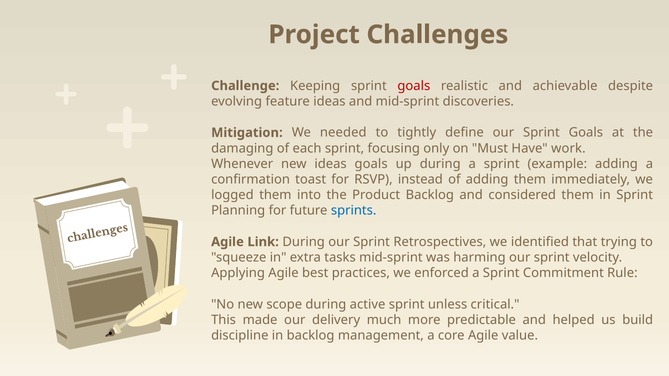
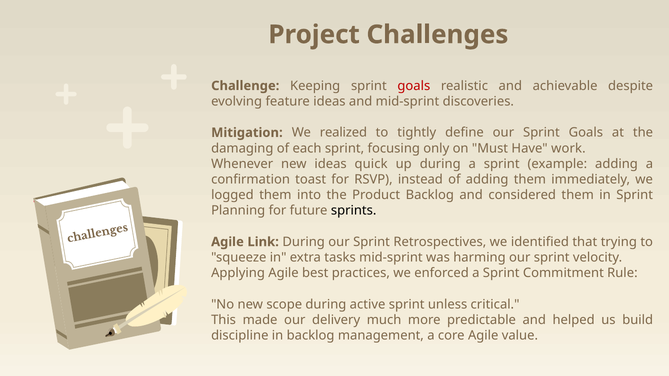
needed: needed -> realized
ideas goals: goals -> quick
sprints colour: blue -> black
